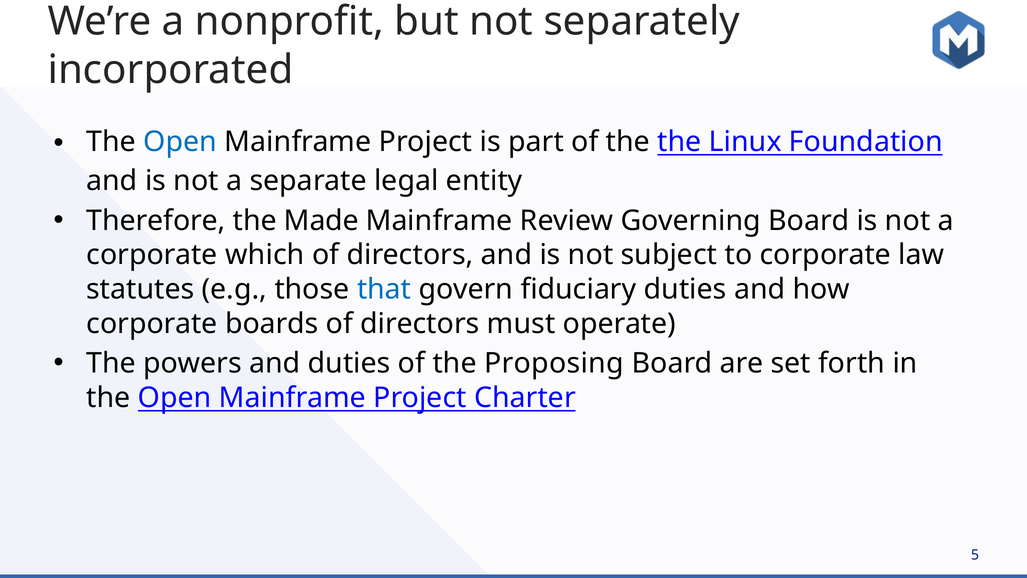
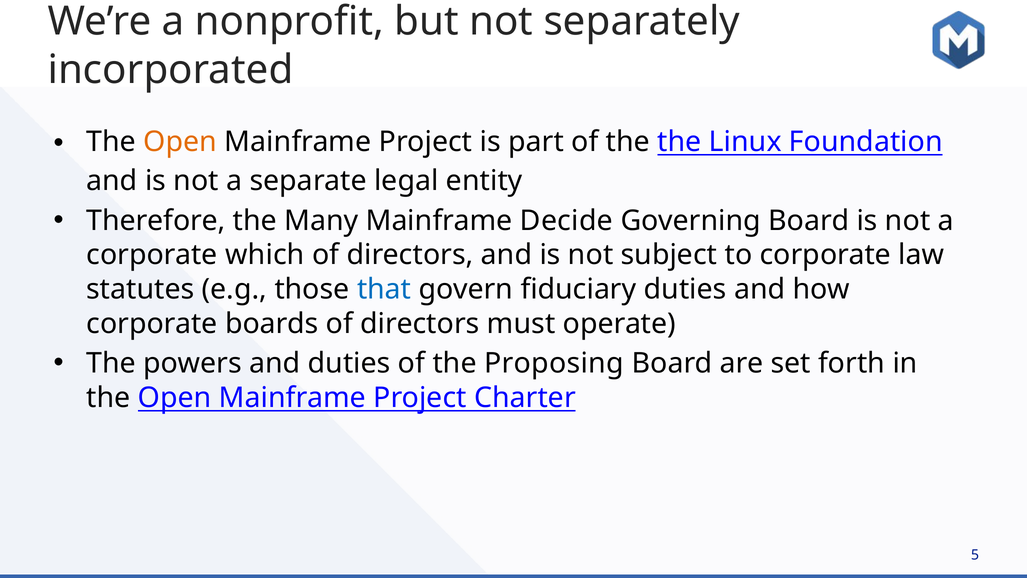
Open at (180, 142) colour: blue -> orange
Made: Made -> Many
Review: Review -> Decide
